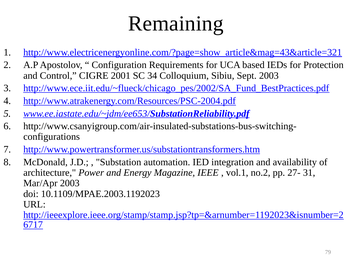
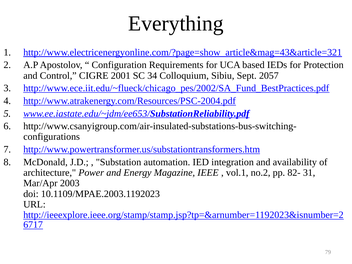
Remaining: Remaining -> Everything
Sept 2003: 2003 -> 2057
27-: 27- -> 82-
